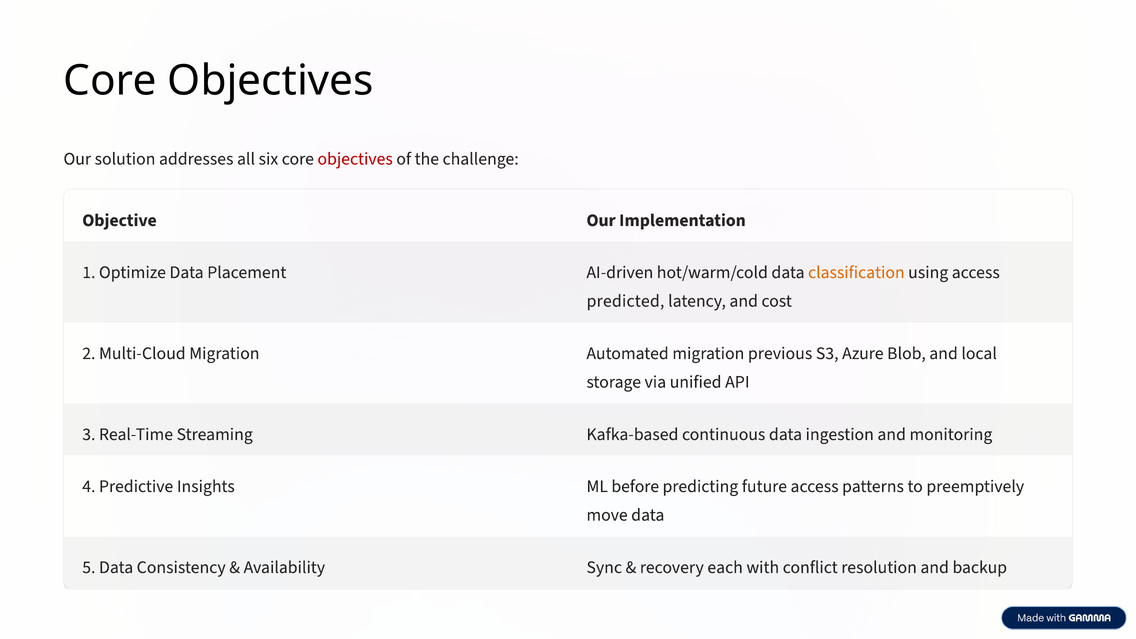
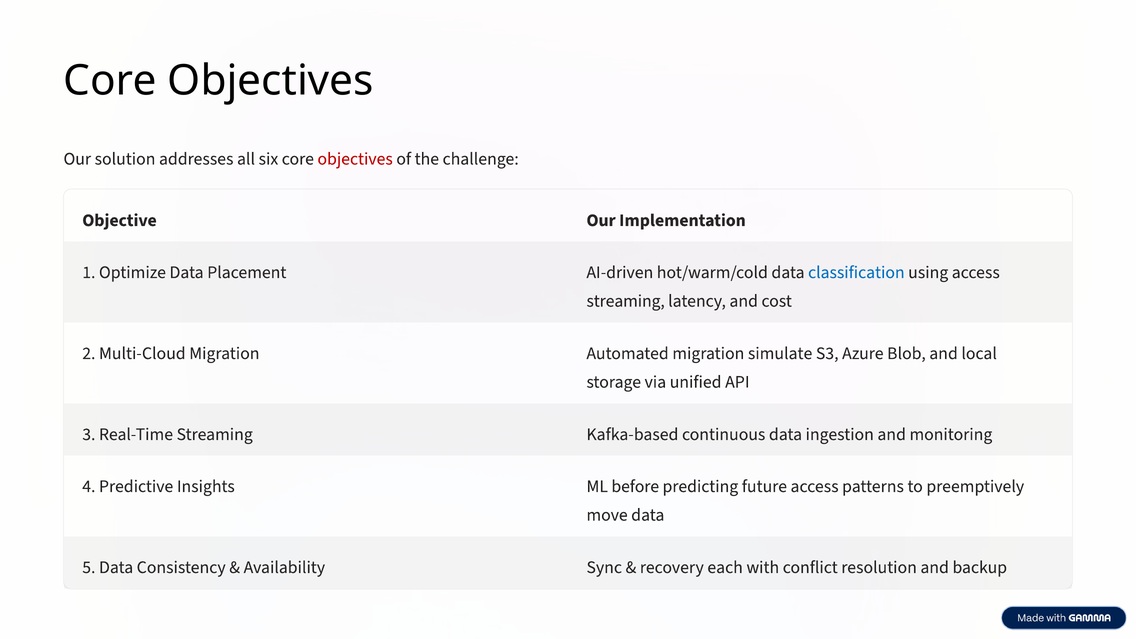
classification colour: orange -> blue
predicted at (625, 301): predicted -> streaming
previous: previous -> simulate
